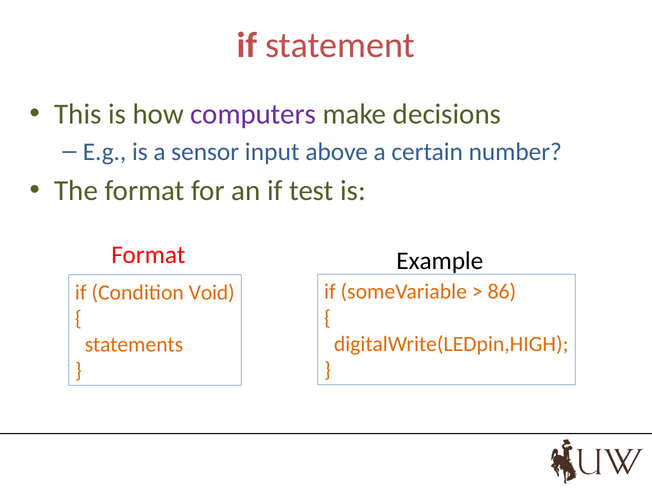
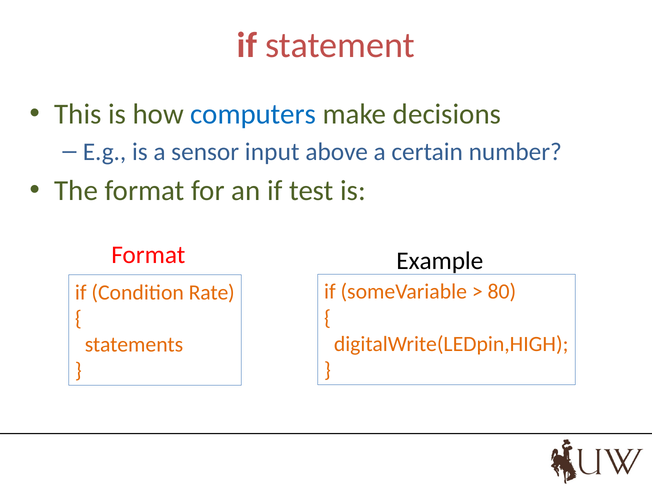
computers colour: purple -> blue
86: 86 -> 80
Void: Void -> Rate
